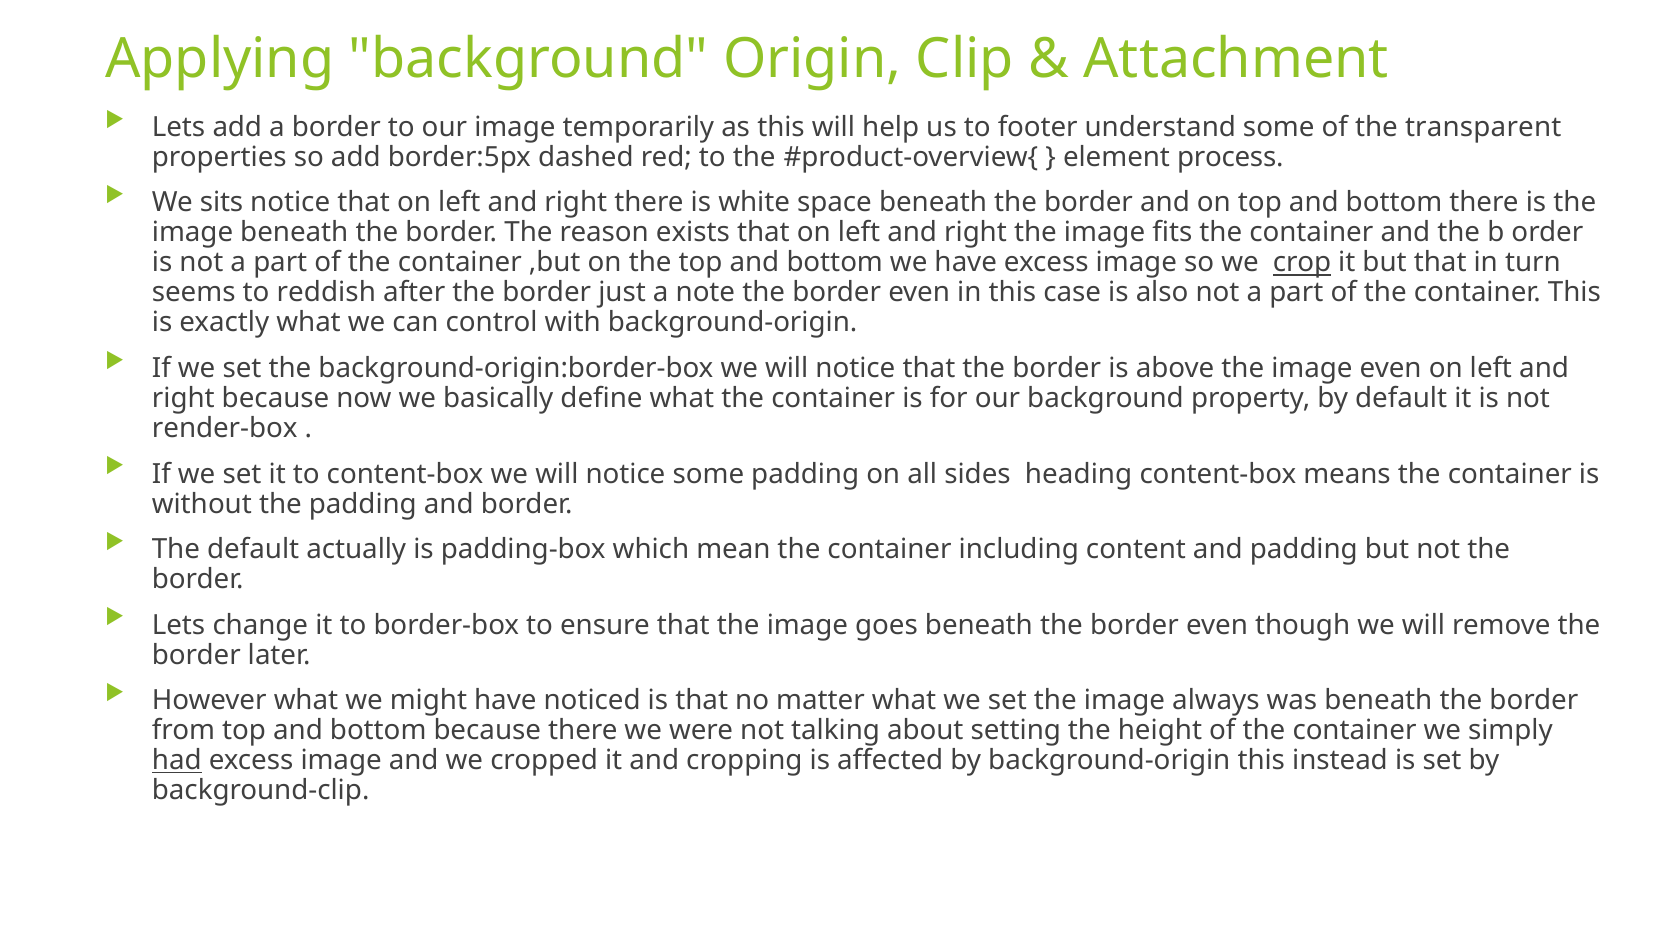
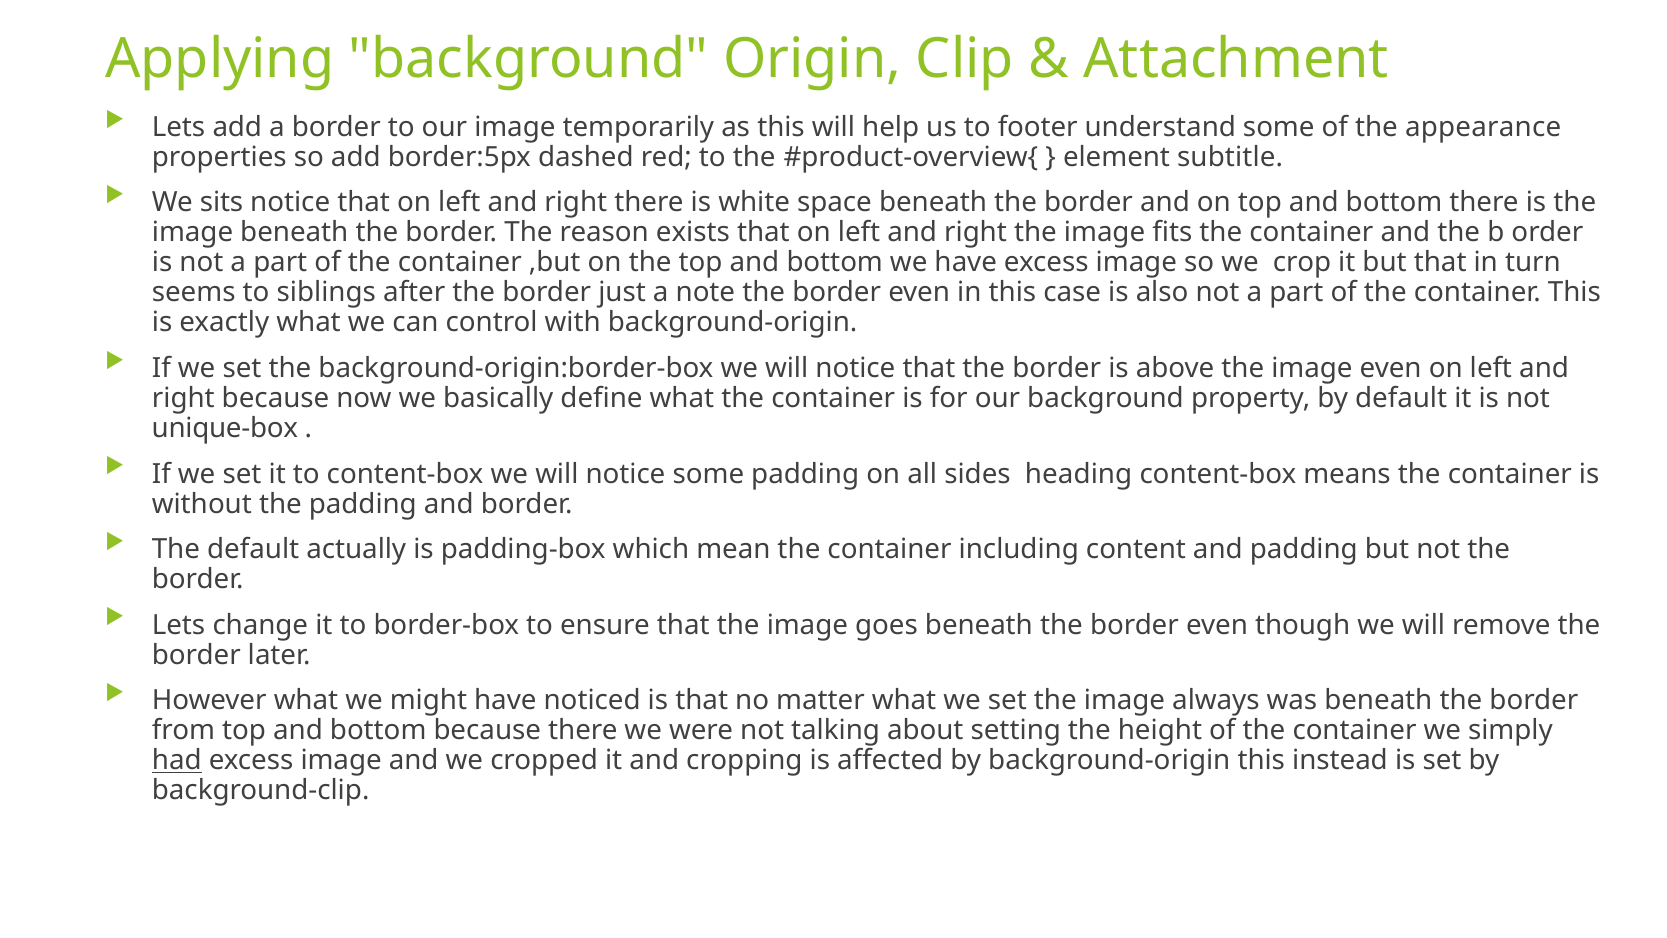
transparent: transparent -> appearance
process: process -> subtitle
crop underline: present -> none
reddish: reddish -> siblings
render-box: render-box -> unique-box
